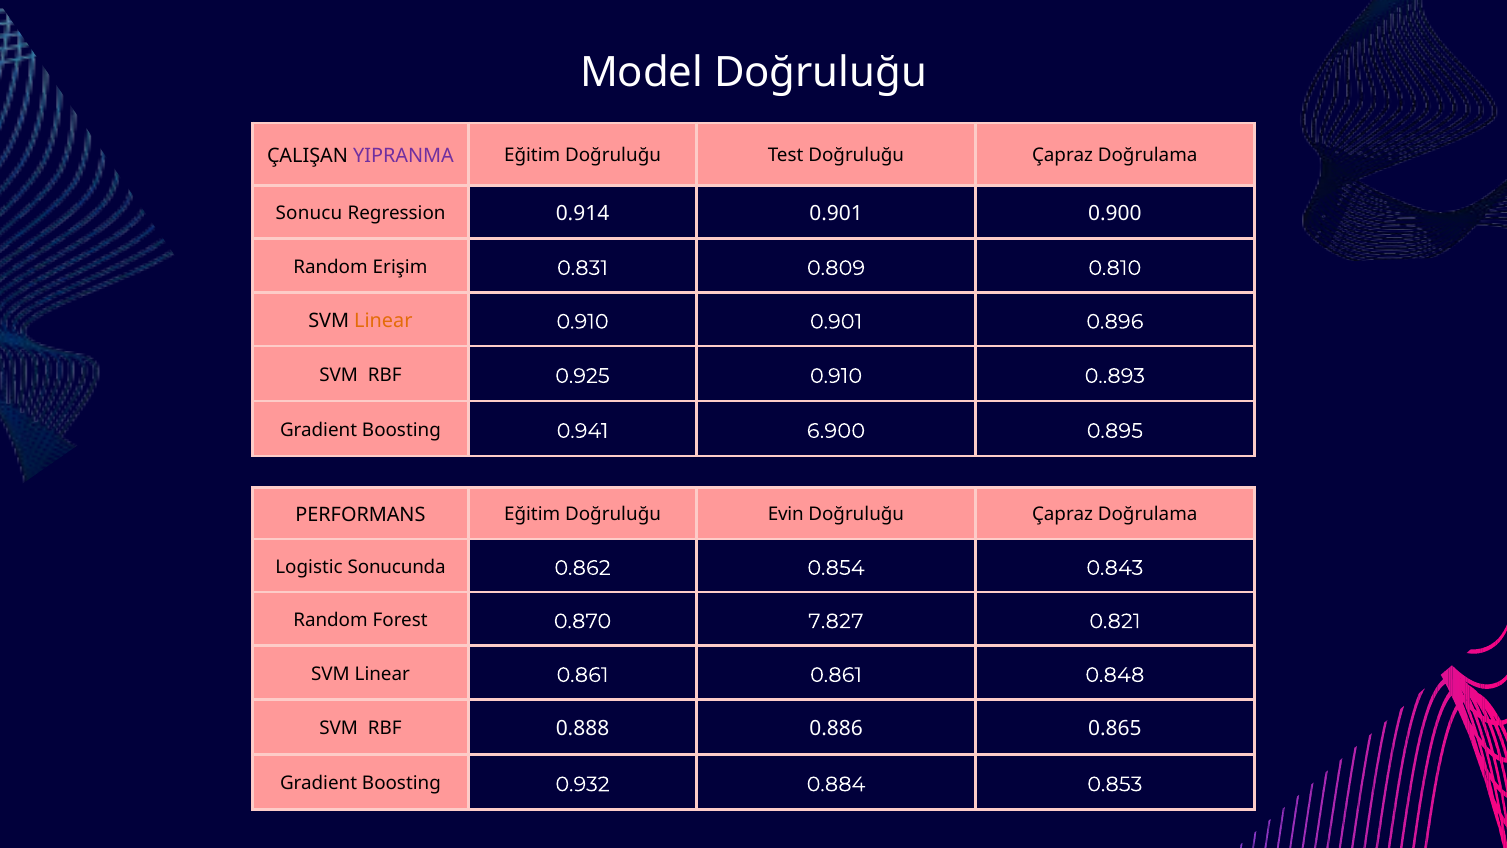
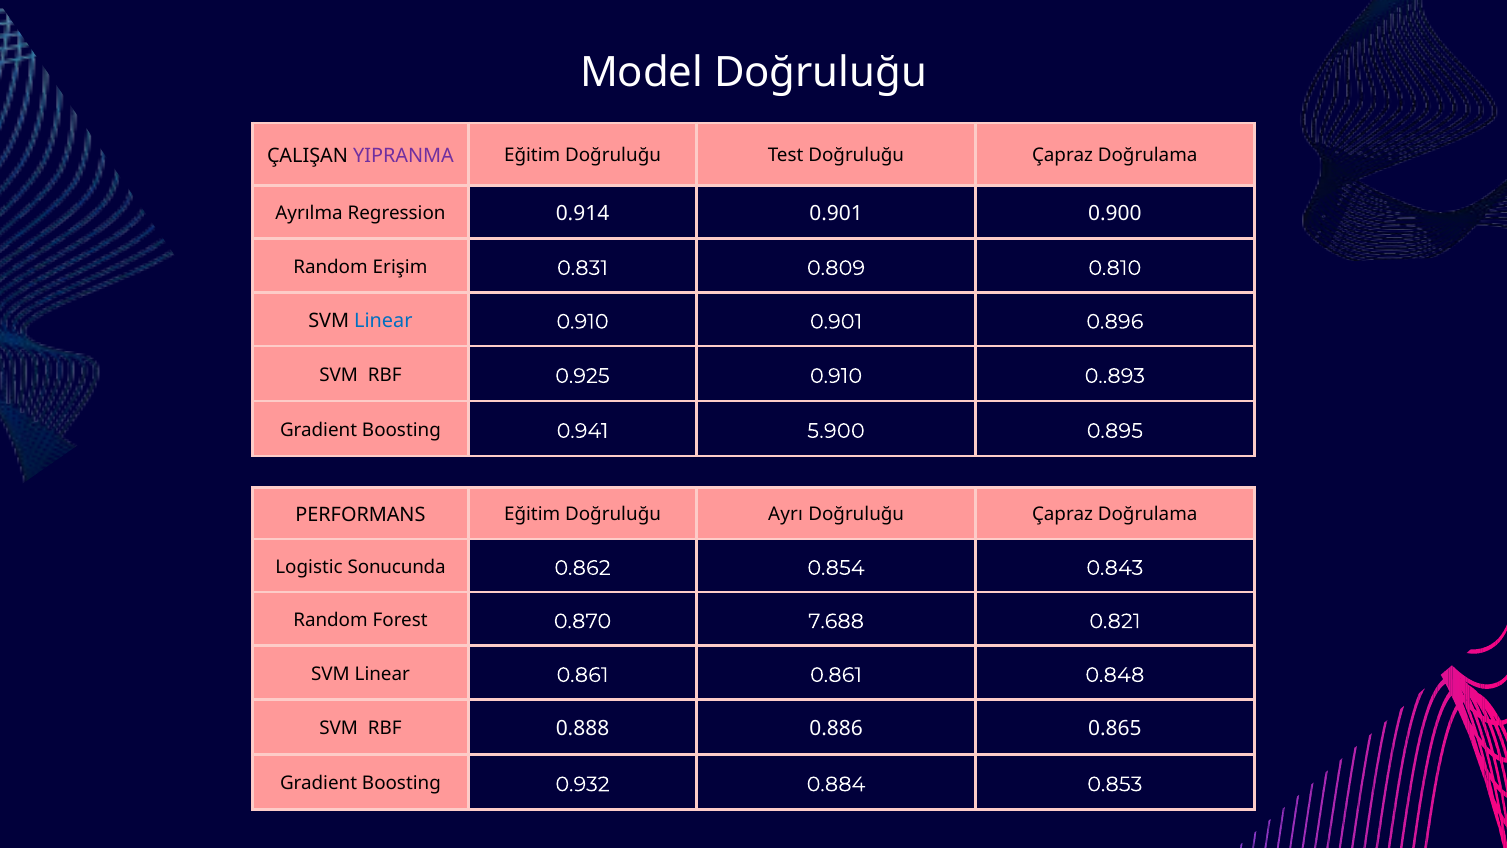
Sonucu: Sonucu -> Ayrılma
Linear at (383, 321) colour: orange -> blue
6.900: 6.900 -> 5.900
Evin: Evin -> Ayrı
7.827: 7.827 -> 7.688
